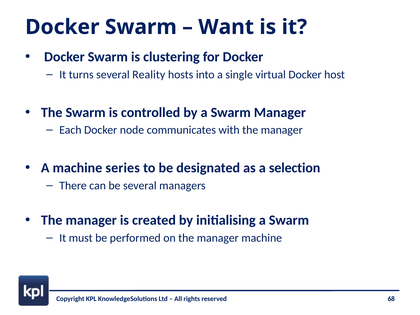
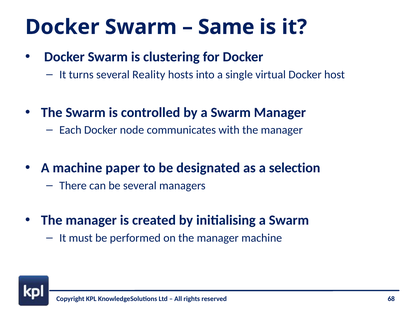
Want: Want -> Same
series: series -> paper
